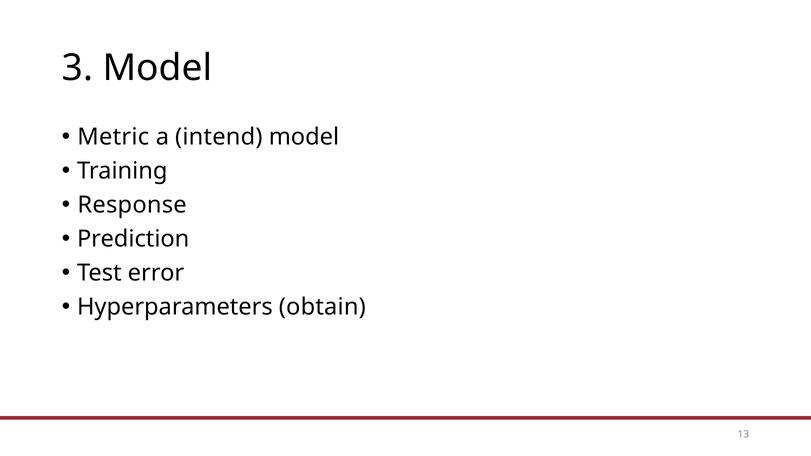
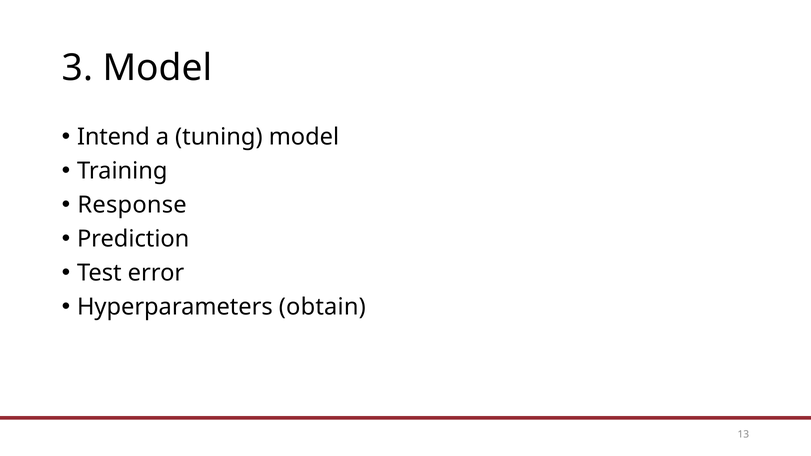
Metric: Metric -> Intend
intend: intend -> tuning
